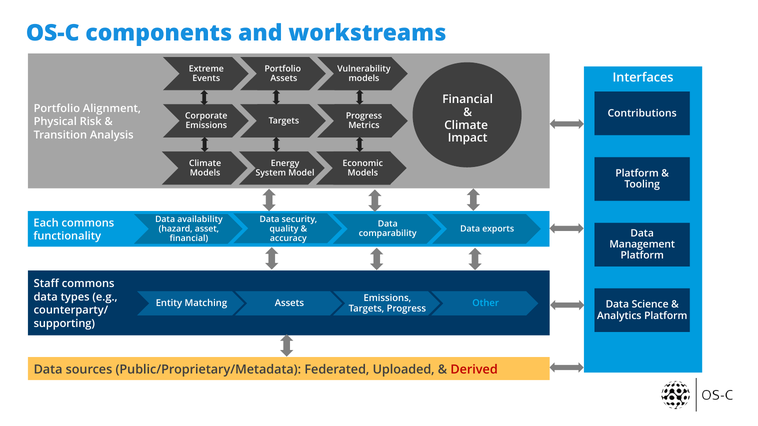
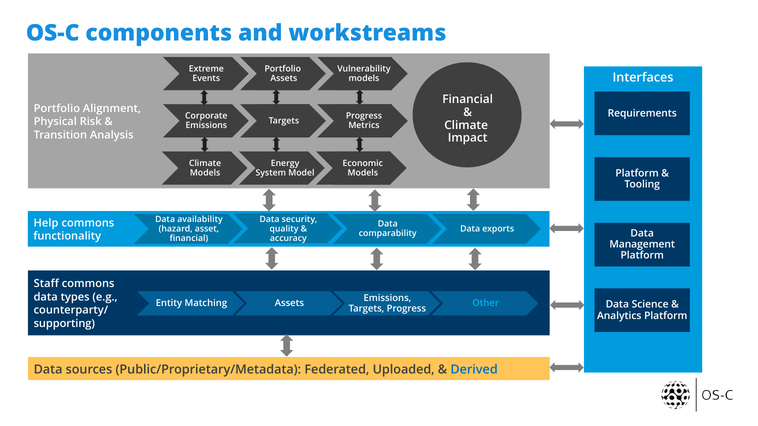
Contributions: Contributions -> Requirements
Each: Each -> Help
Derived colour: red -> blue
